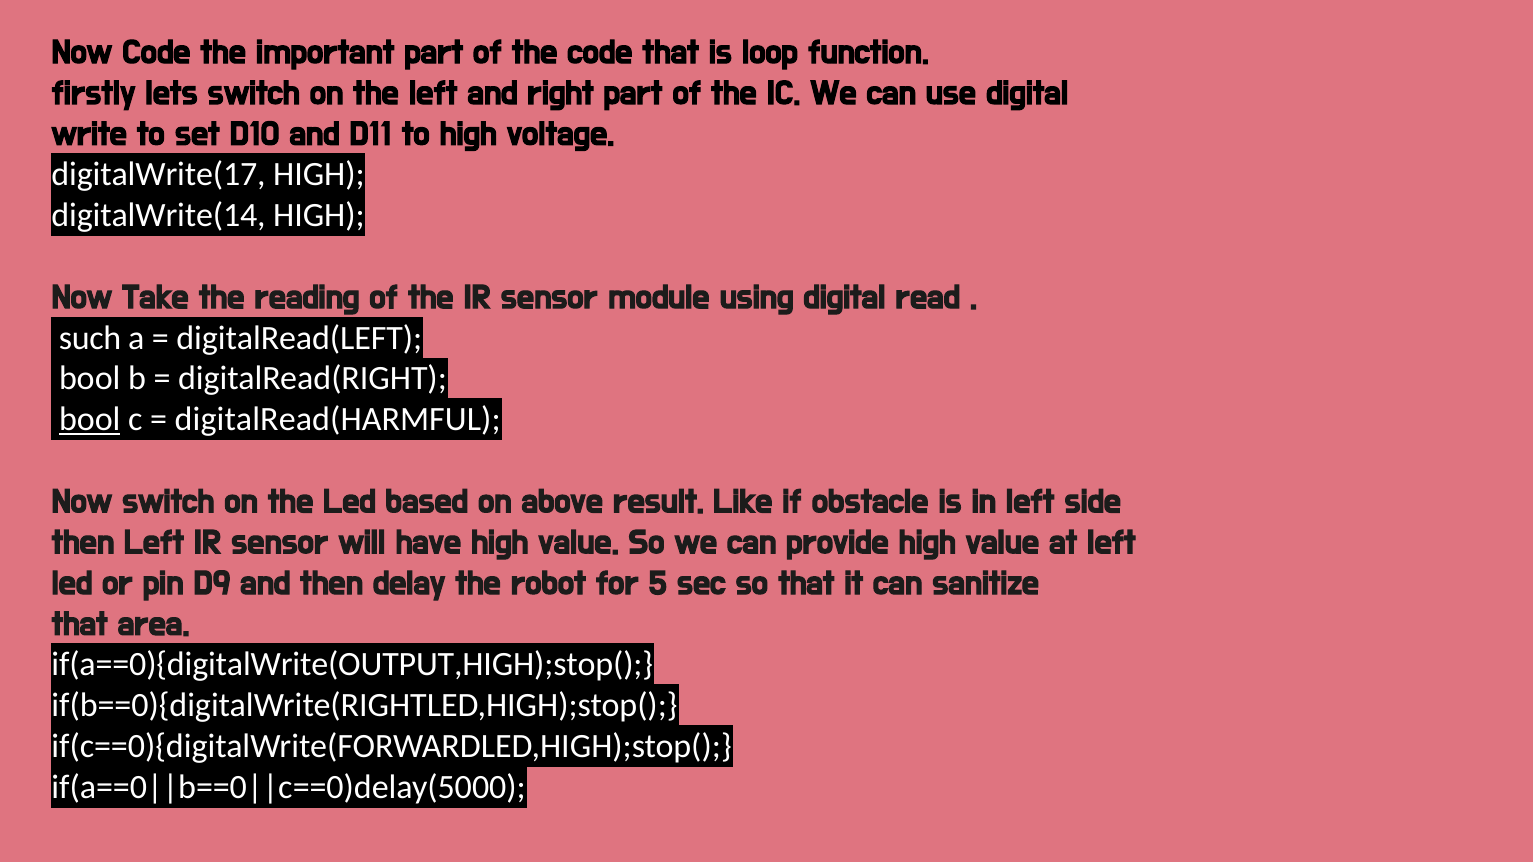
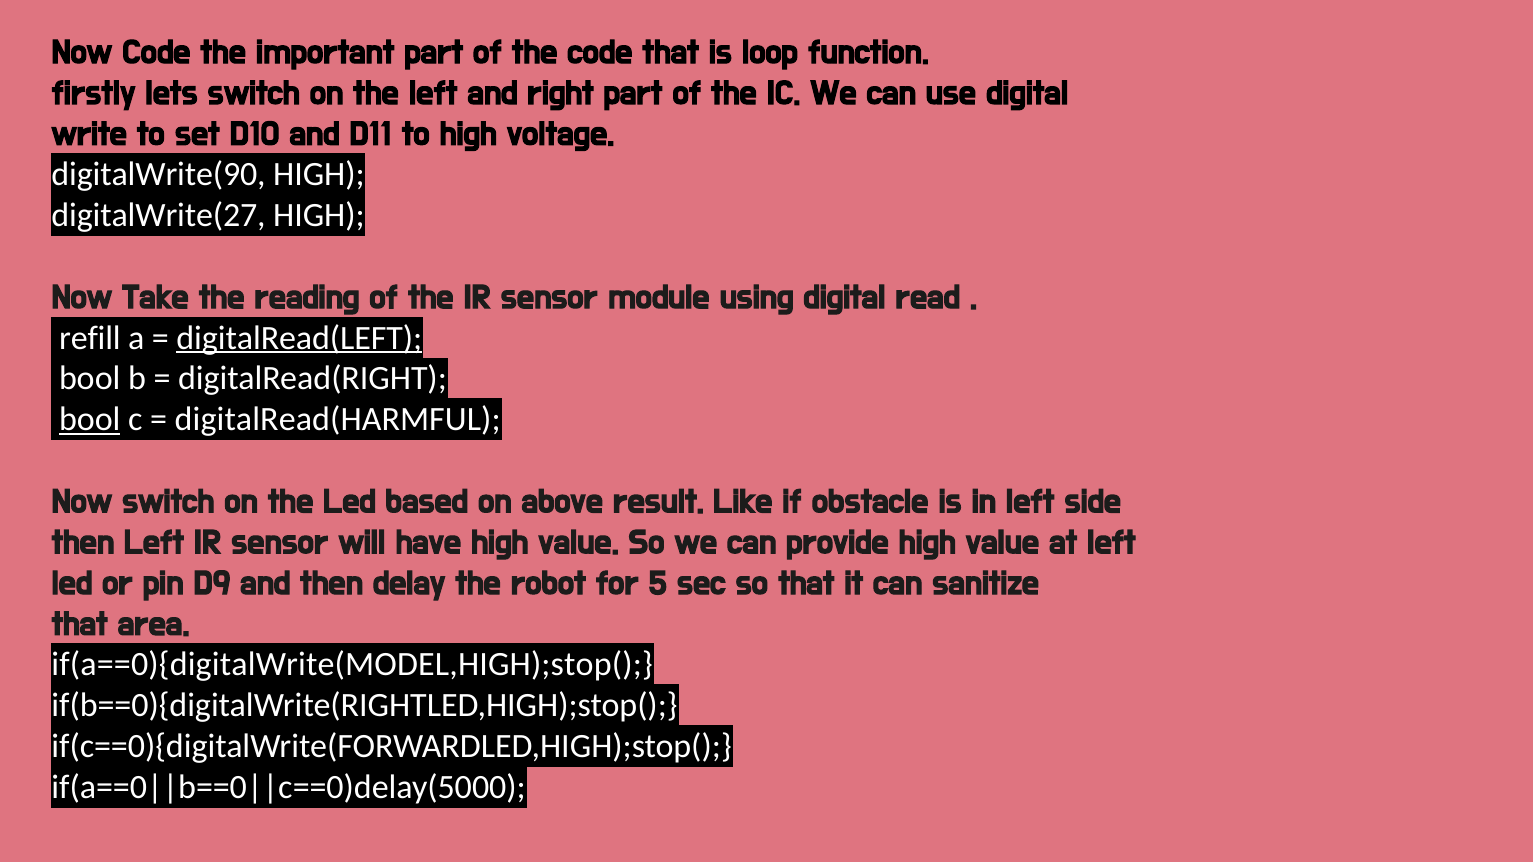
digitalWrite(17: digitalWrite(17 -> digitalWrite(90
digitalWrite(14: digitalWrite(14 -> digitalWrite(27
such: such -> refill
digitalRead(LEFT underline: none -> present
if(a==0){digitalWrite(OUTPUT,HIGH);stop(: if(a==0){digitalWrite(OUTPUT,HIGH);stop( -> if(a==0){digitalWrite(MODEL,HIGH);stop(
